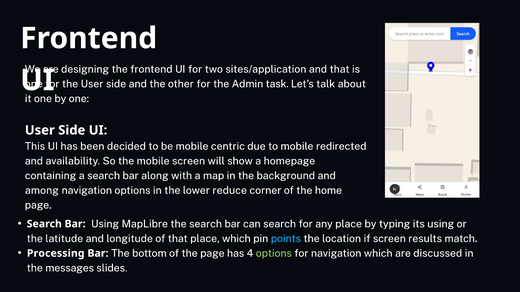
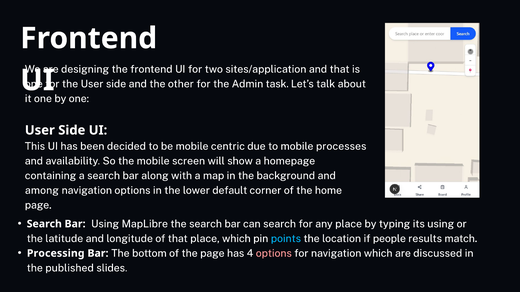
redirected: redirected -> processes
reduce: reduce -> default
if screen: screen -> people
options at (274, 254) colour: light green -> pink
messages: messages -> published
